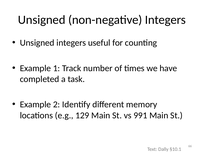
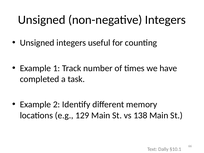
991: 991 -> 138
